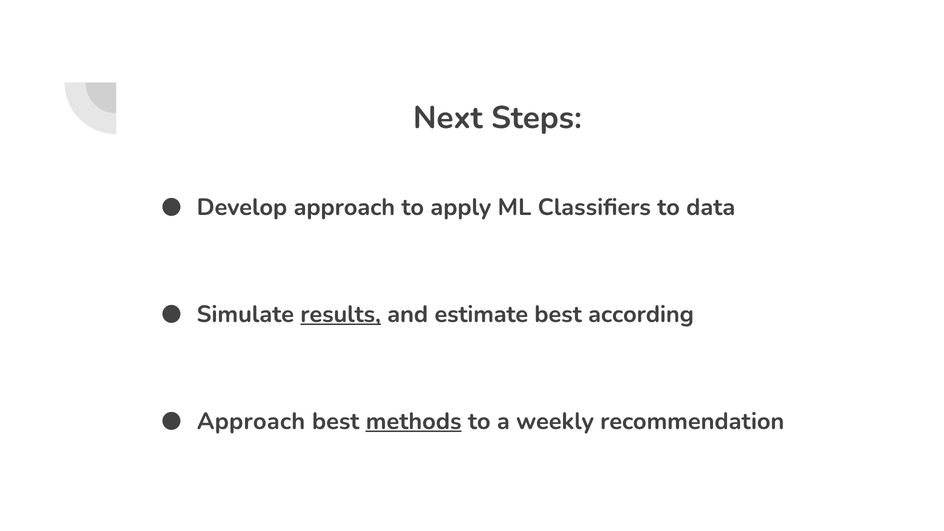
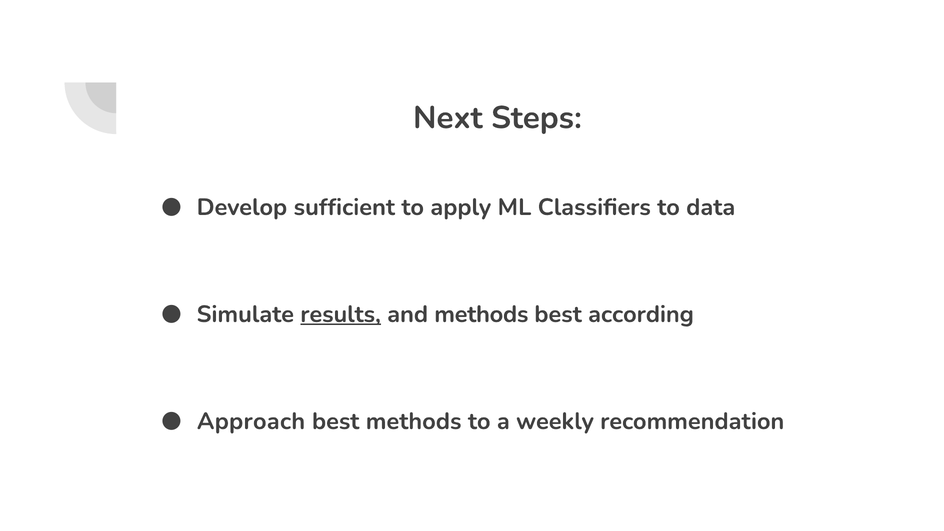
Develop approach: approach -> sufficient
and estimate: estimate -> methods
methods at (414, 421) underline: present -> none
